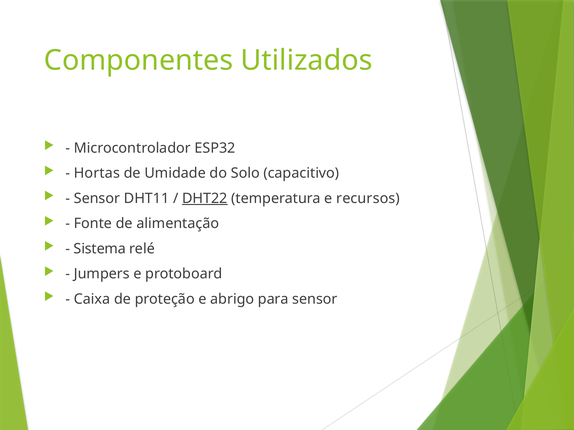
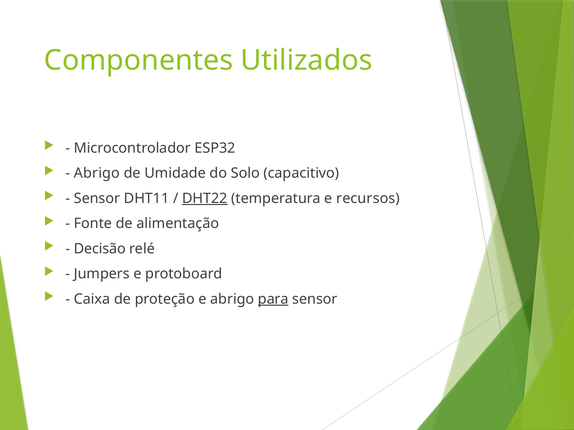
Hortas at (97, 173): Hortas -> Abrigo
Sistema: Sistema -> Decisão
para underline: none -> present
